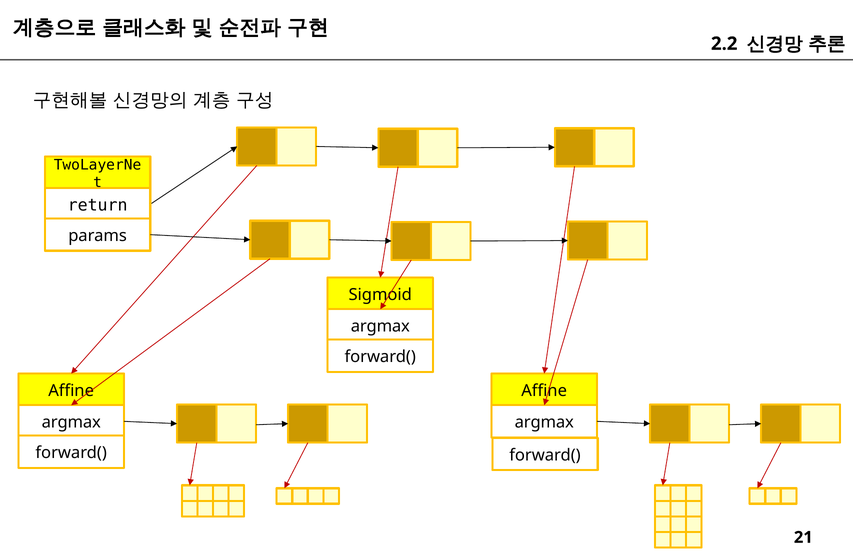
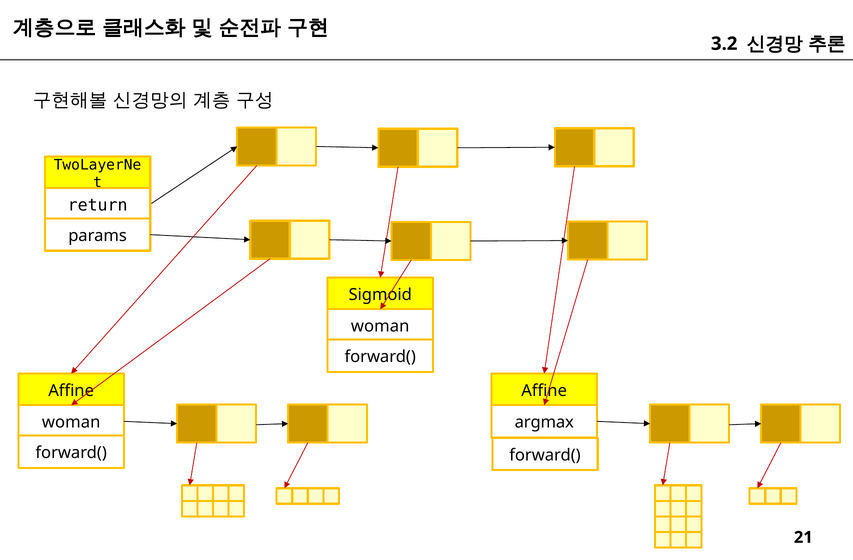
2.2: 2.2 -> 3.2
argmax at (380, 327): argmax -> woman
argmax at (71, 423): argmax -> woman
